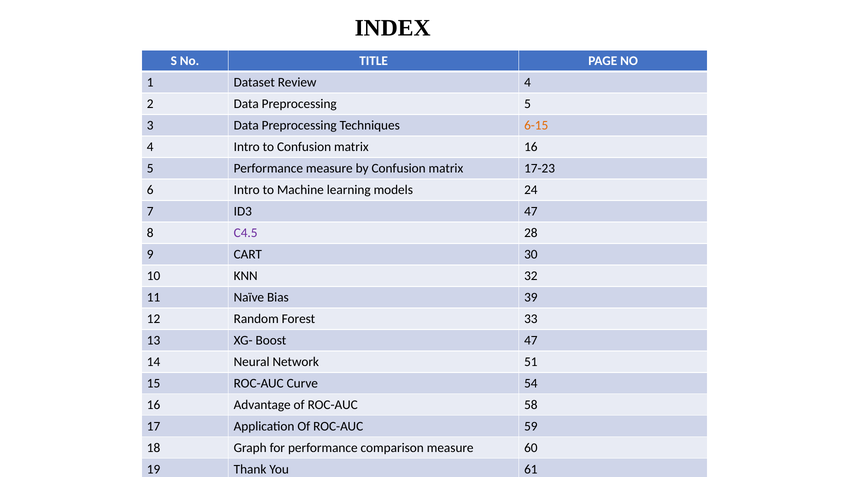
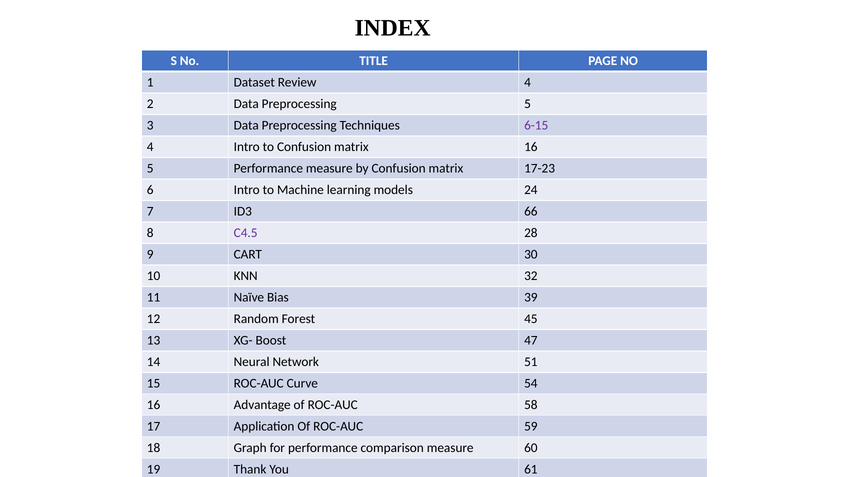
6-15 colour: orange -> purple
ID3 47: 47 -> 66
33: 33 -> 45
